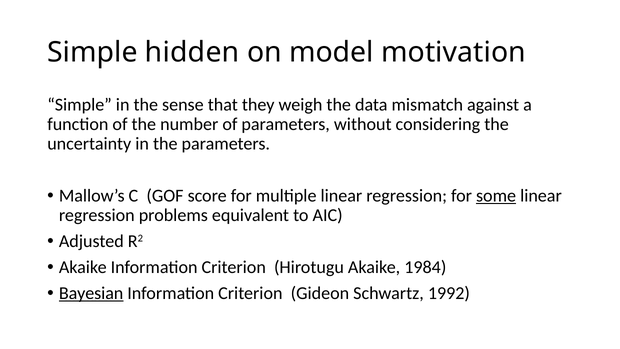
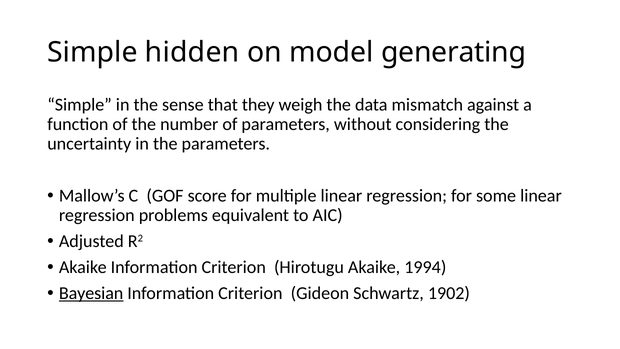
motivation: motivation -> generating
some underline: present -> none
1984: 1984 -> 1994
1992: 1992 -> 1902
